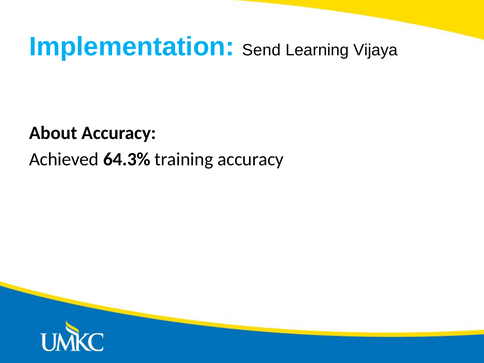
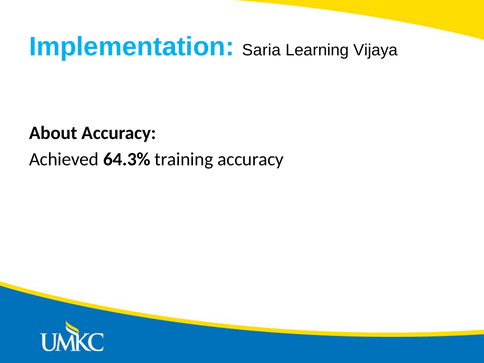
Send: Send -> Saria
